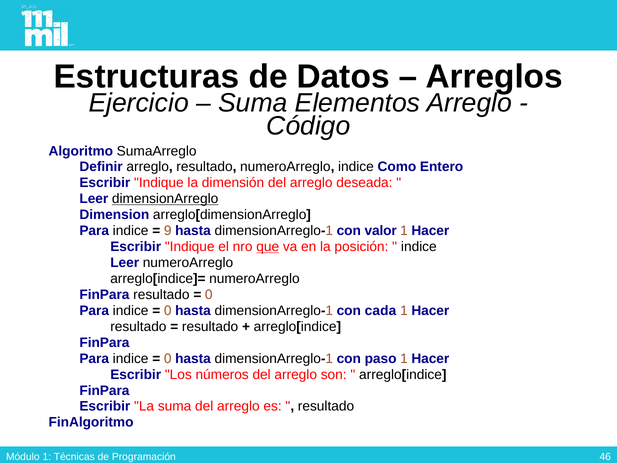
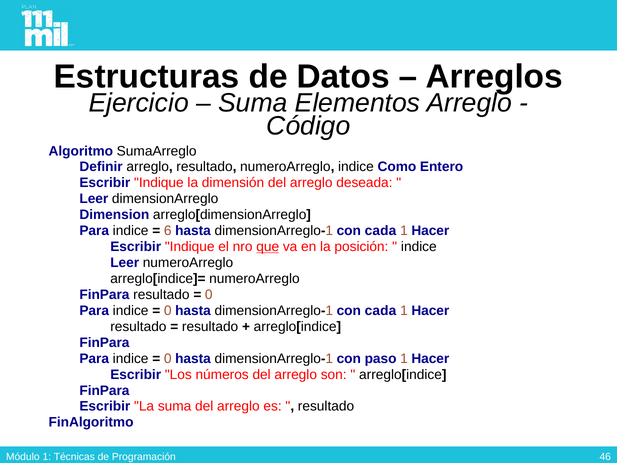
dimensionArreglo underline: present -> none
9: 9 -> 6
valor at (381, 231): valor -> cada
